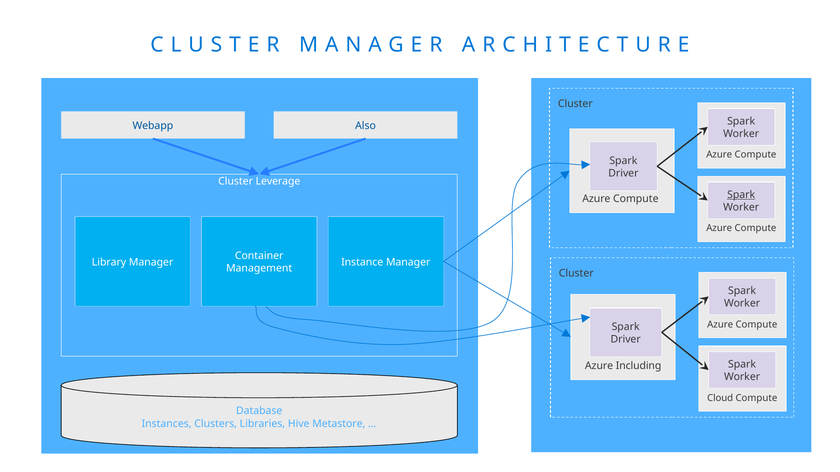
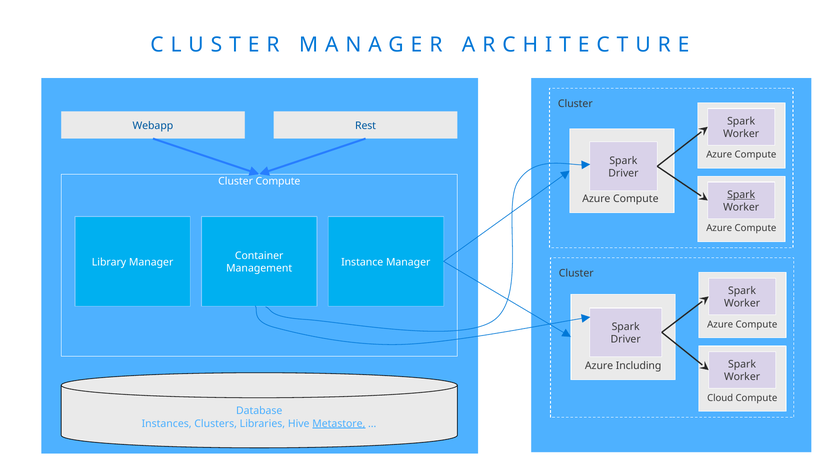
Also: Also -> Rest
Cluster Leverage: Leverage -> Compute
Metastore underline: none -> present
